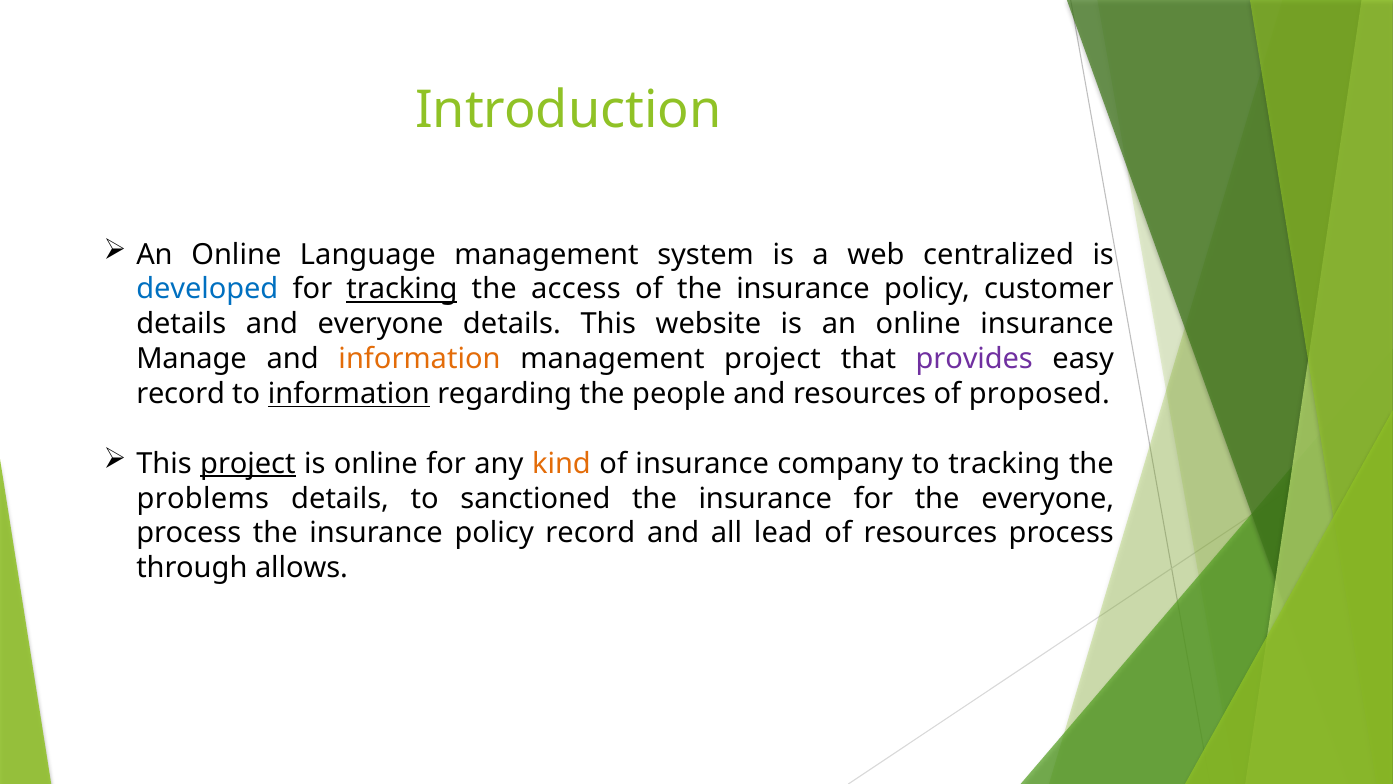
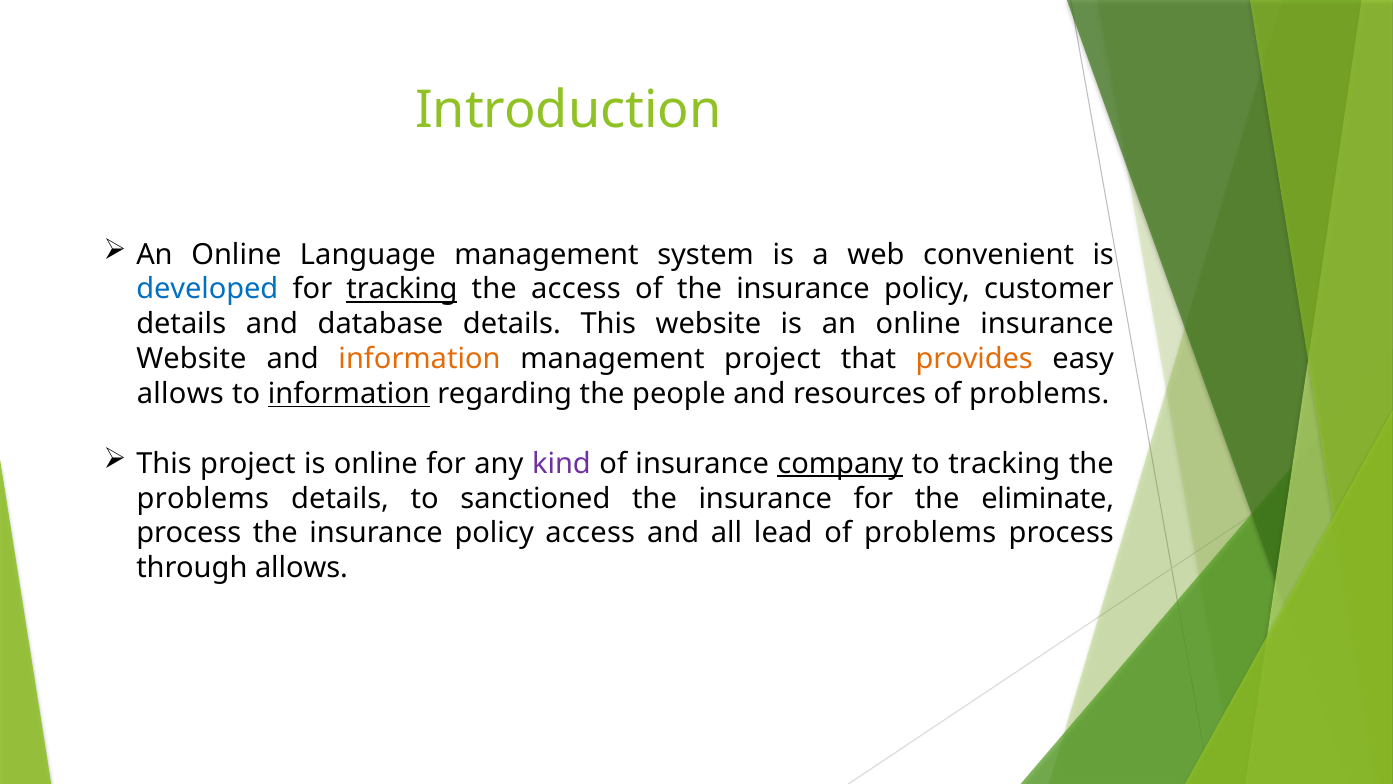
centralized: centralized -> convenient
and everyone: everyone -> database
Manage at (192, 359): Manage -> Website
provides colour: purple -> orange
record at (181, 394): record -> allows
resources of proposed: proposed -> problems
project at (248, 463) underline: present -> none
kind colour: orange -> purple
company underline: none -> present
the everyone: everyone -> eliminate
policy record: record -> access
resources at (930, 533): resources -> problems
